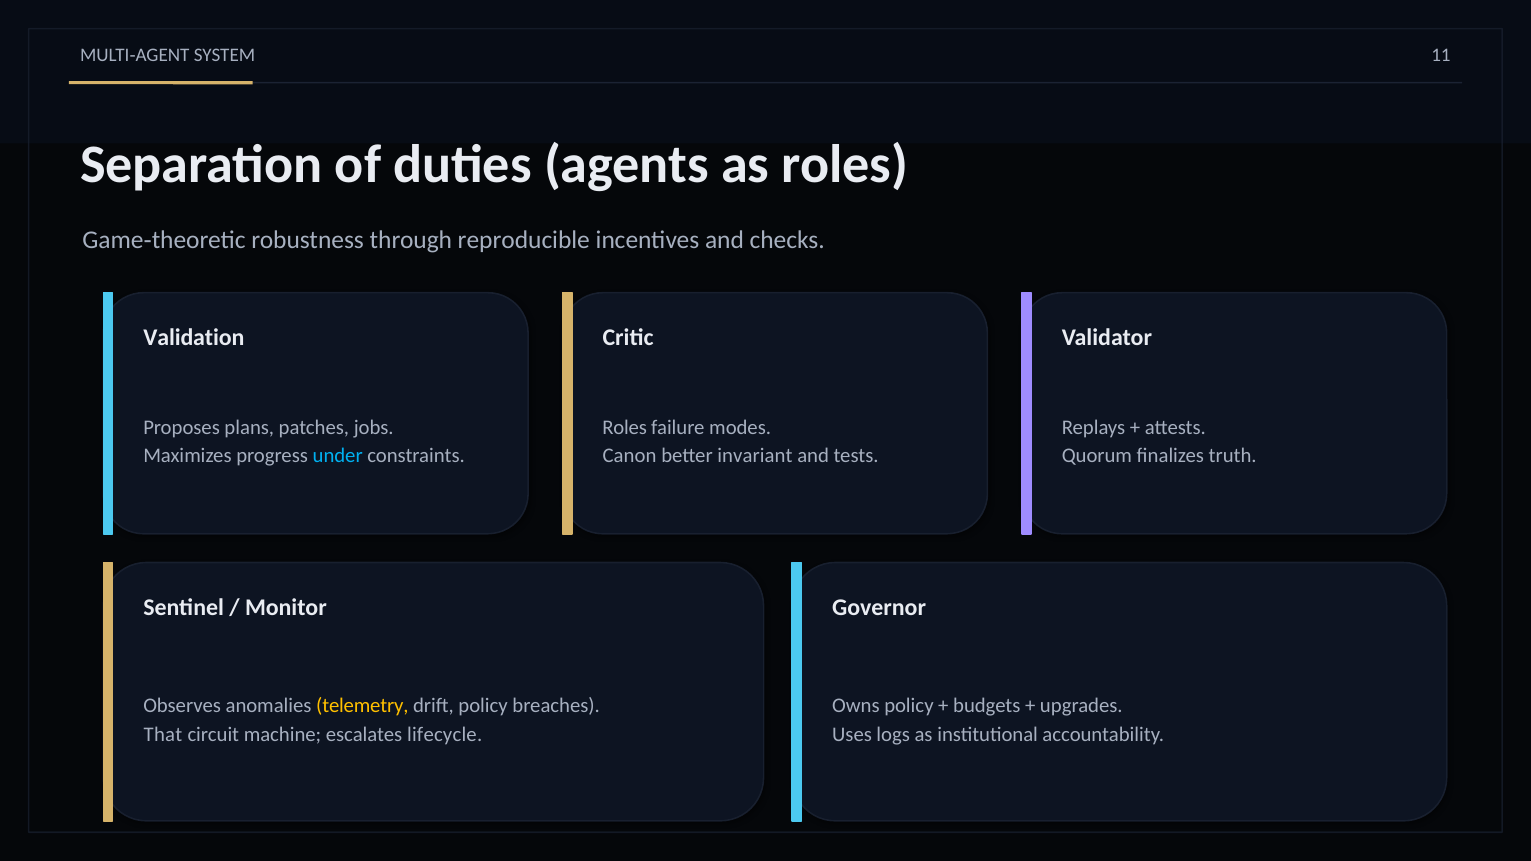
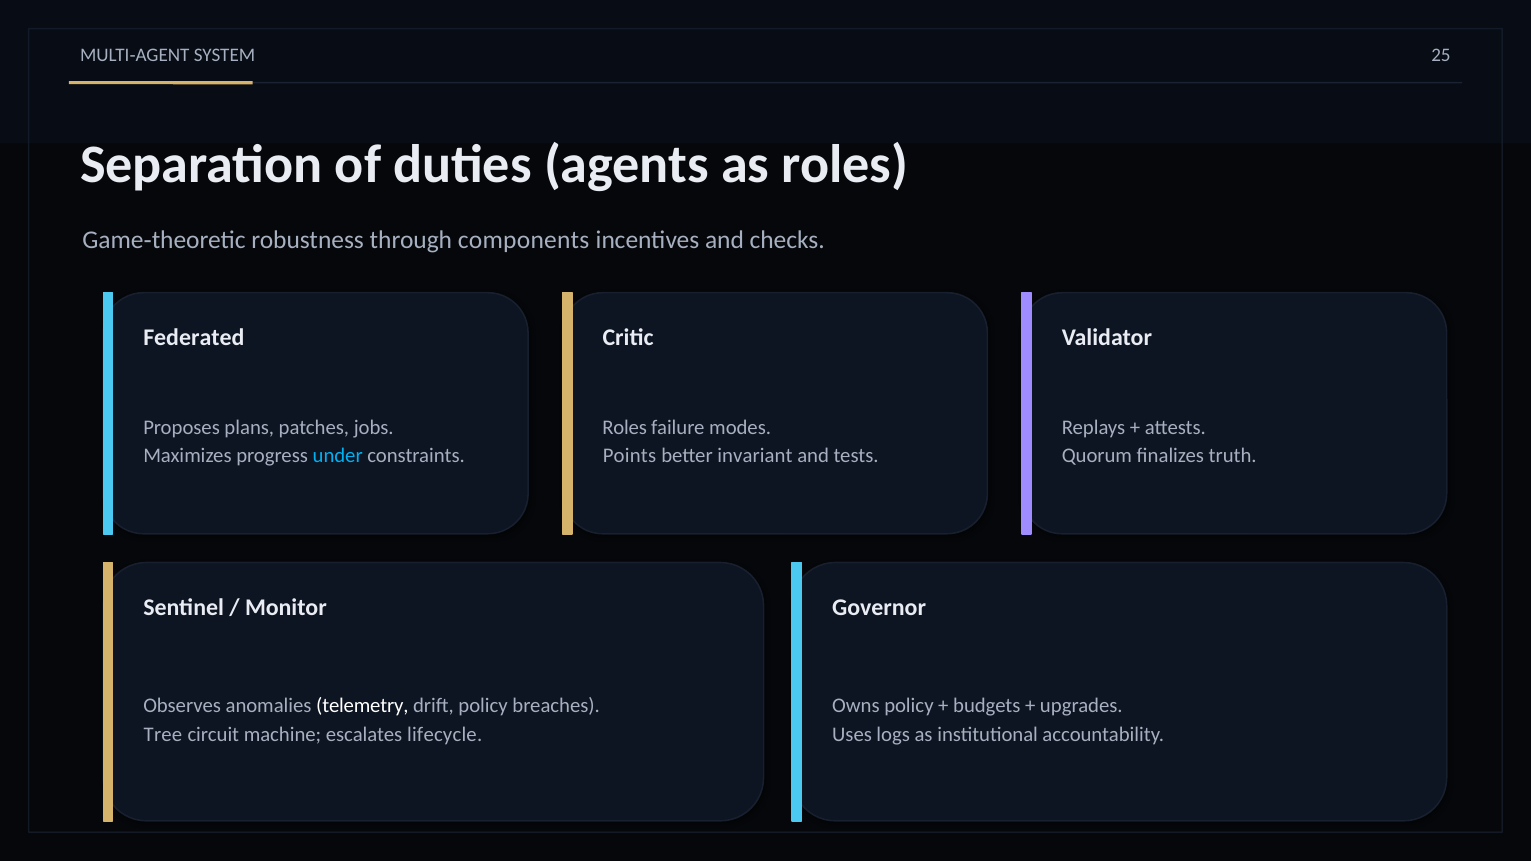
11: 11 -> 25
reproducible: reproducible -> components
Validation: Validation -> Federated
Canon: Canon -> Points
telemetry colour: yellow -> white
That: That -> Tree
